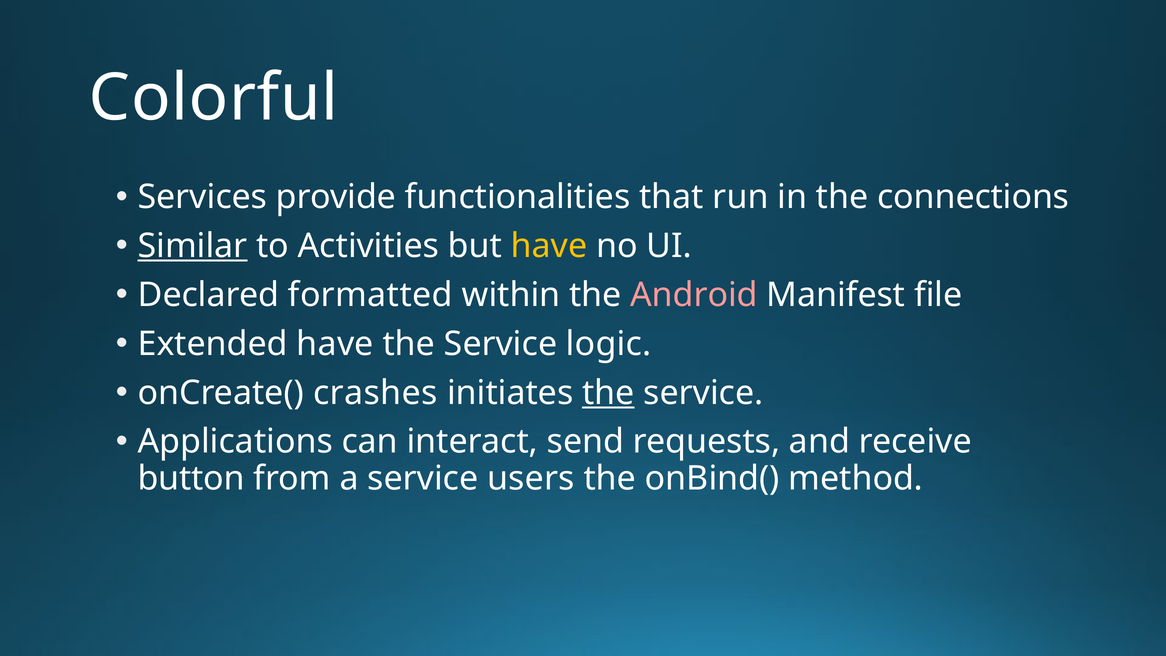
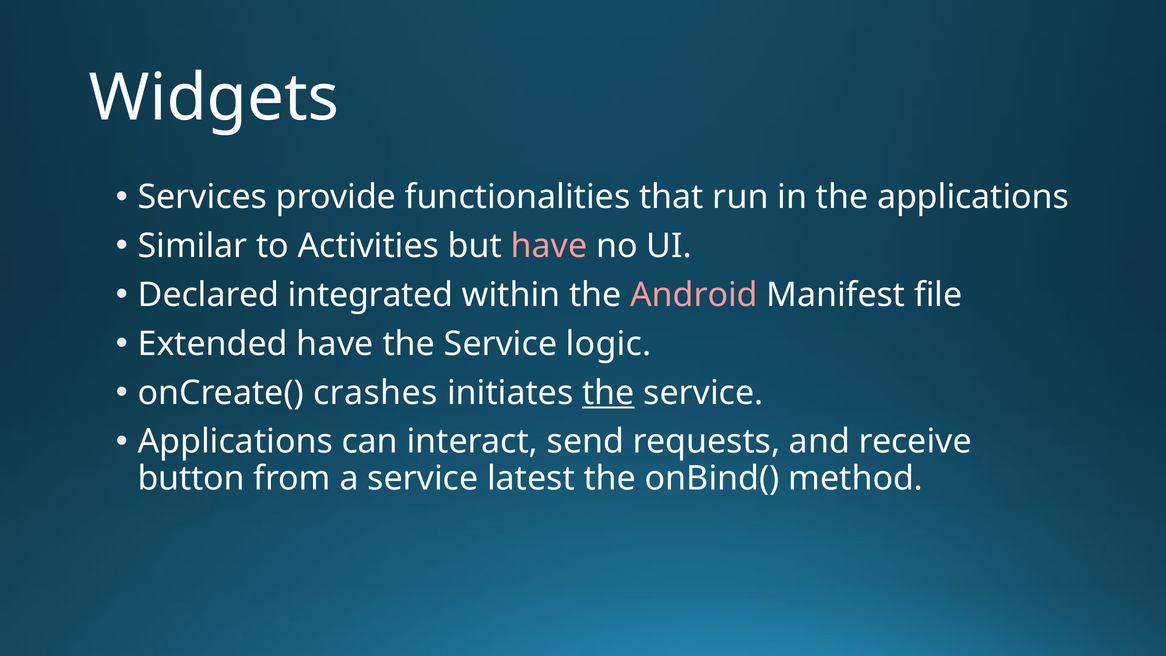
Colorful: Colorful -> Widgets
the connections: connections -> applications
Similar underline: present -> none
have at (549, 246) colour: yellow -> pink
formatted: formatted -> integrated
users: users -> latest
